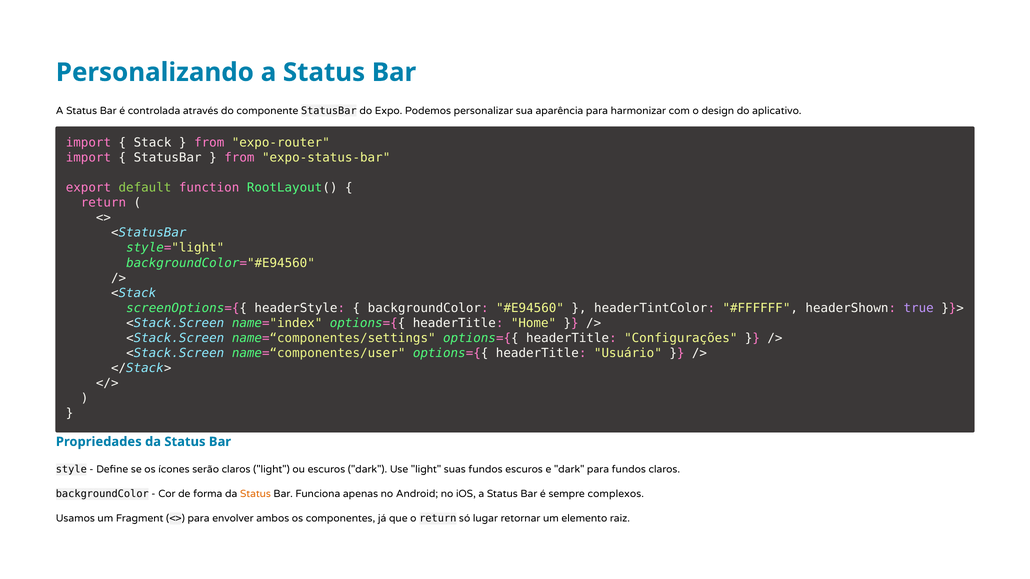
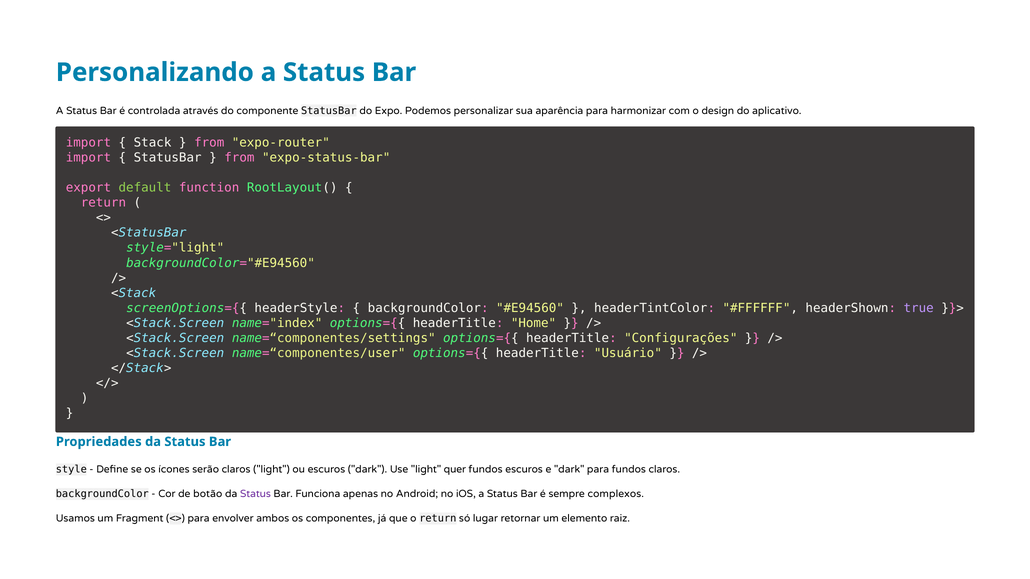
suas: suas -> quer
forma: forma -> botão
Status at (255, 494) colour: orange -> purple
